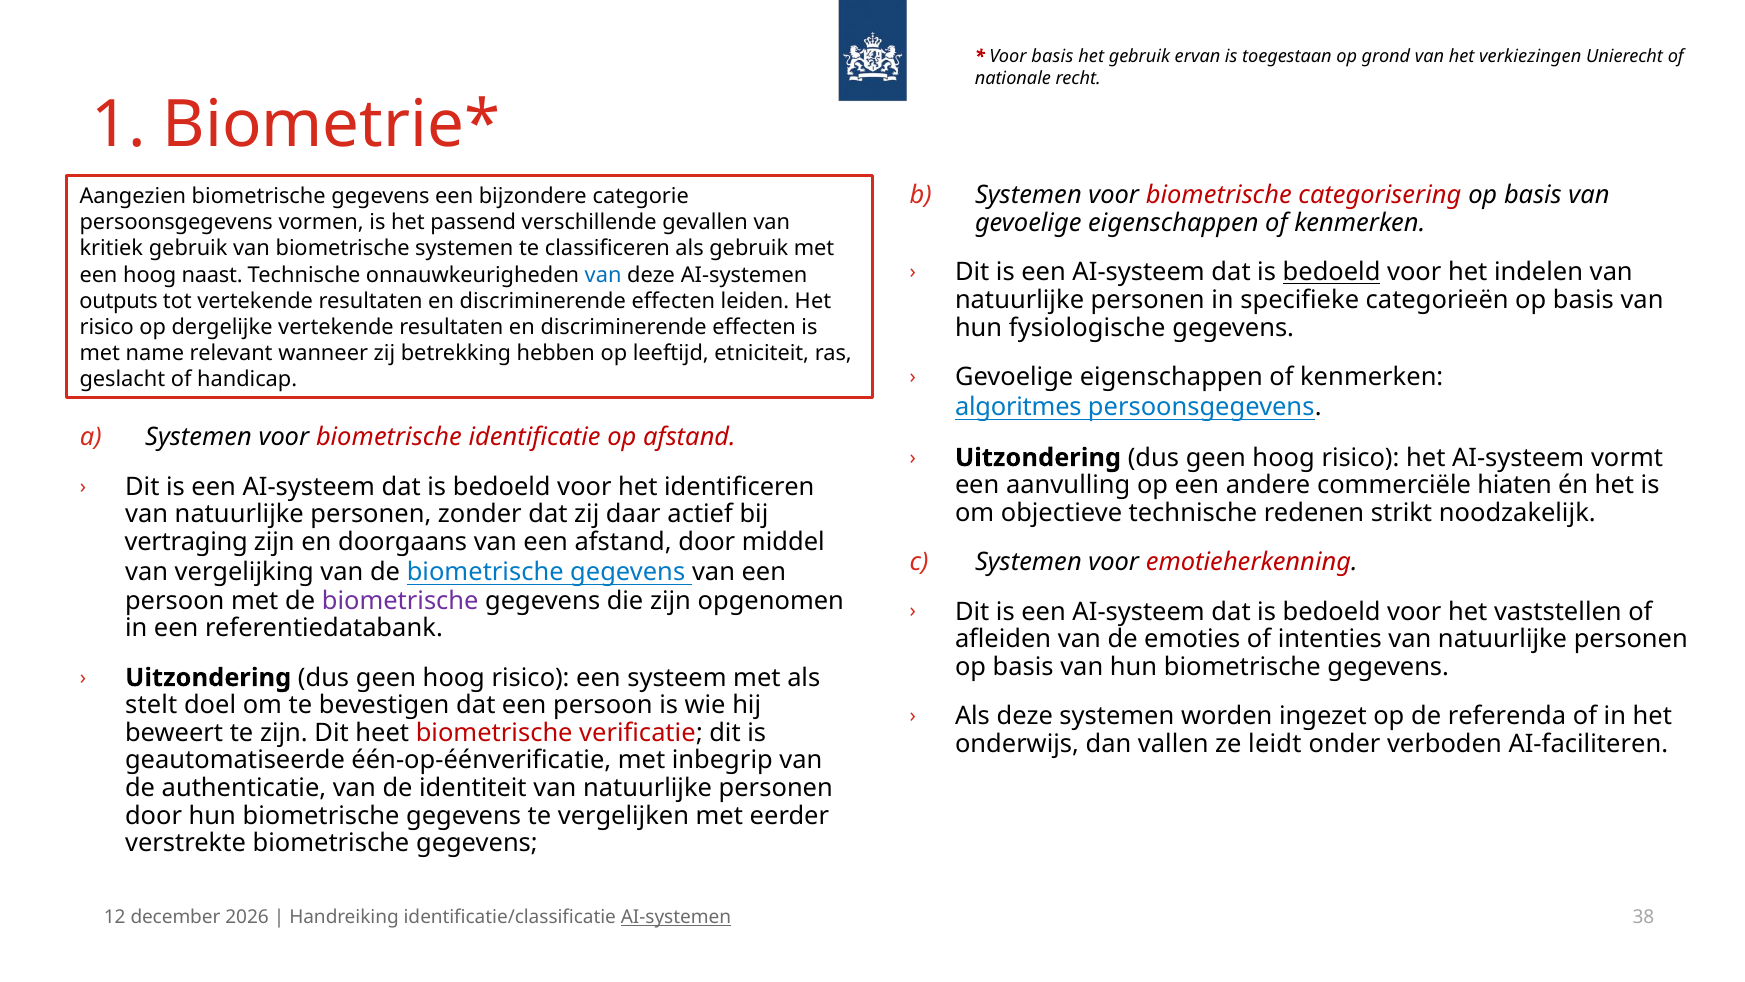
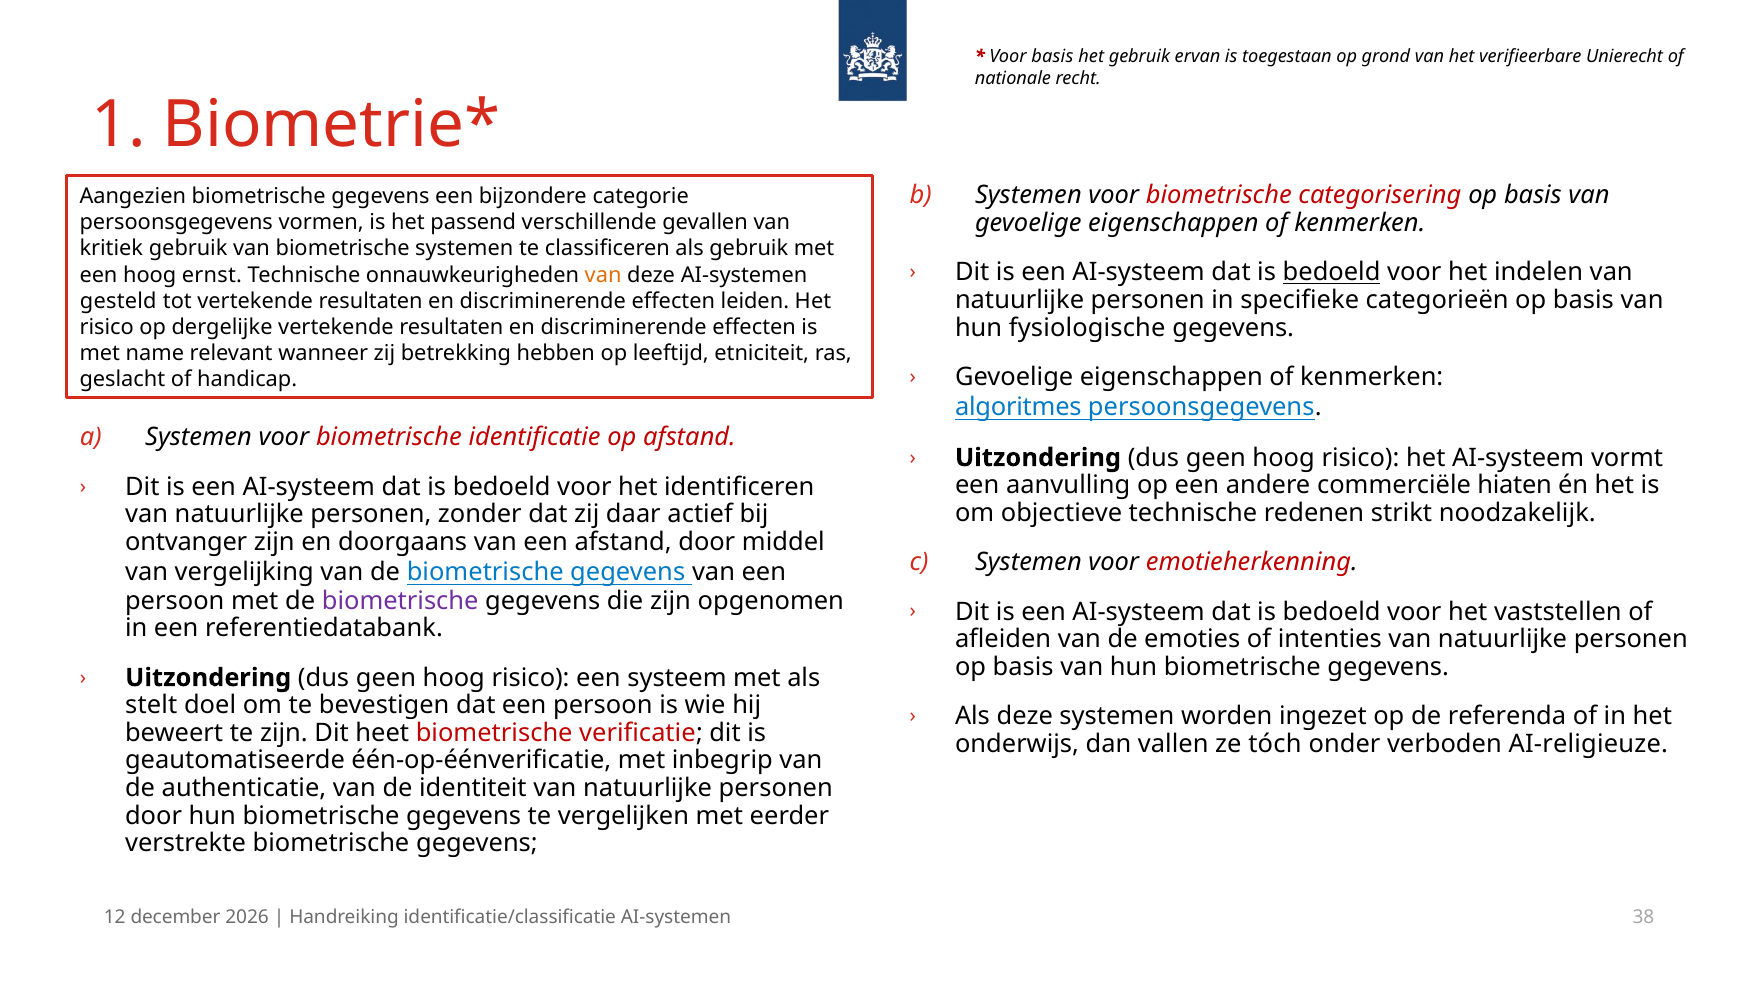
verkiezingen: verkiezingen -> verifieerbare
naast: naast -> ernst
van at (603, 275) colour: blue -> orange
outputs: outputs -> gesteld
vertraging: vertraging -> ontvanger
leidt: leidt -> tóch
AI-faciliteren: AI-faciliteren -> AI-religieuze
AI-systemen at (676, 917) underline: present -> none
